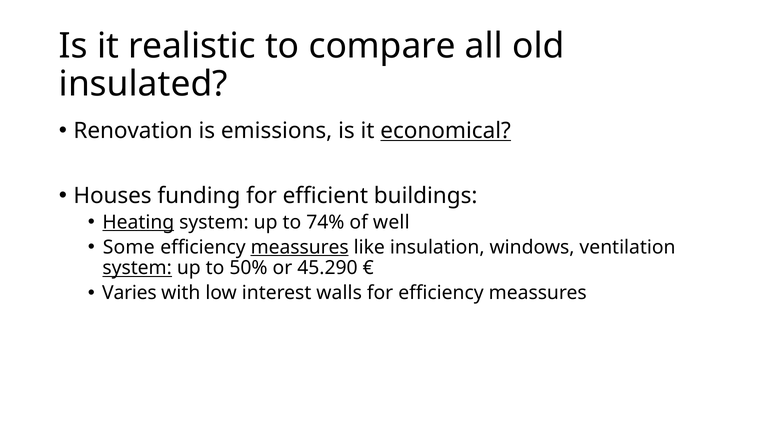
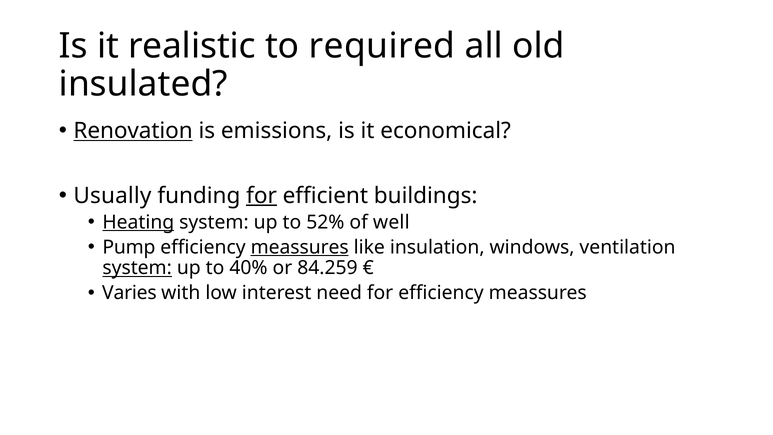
compare: compare -> required
Renovation underline: none -> present
economical underline: present -> none
Houses: Houses -> Usually
for at (262, 196) underline: none -> present
74%: 74% -> 52%
Some: Some -> Pump
50%: 50% -> 40%
45.290: 45.290 -> 84.259
walls: walls -> need
